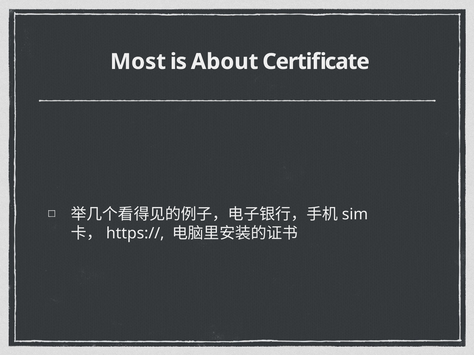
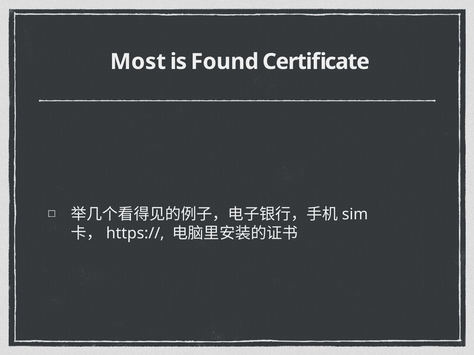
About: About -> Found
